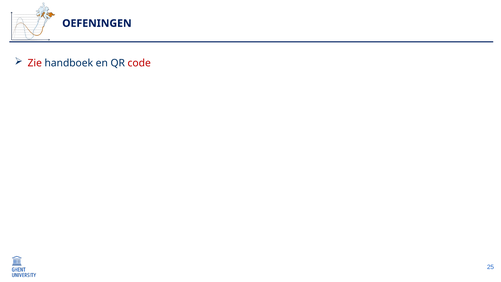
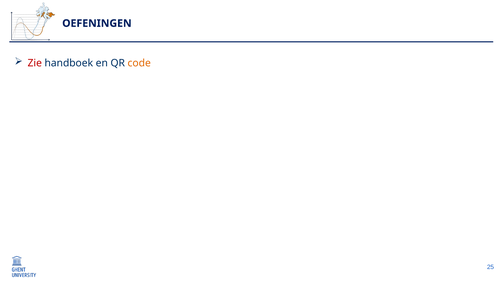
code colour: red -> orange
